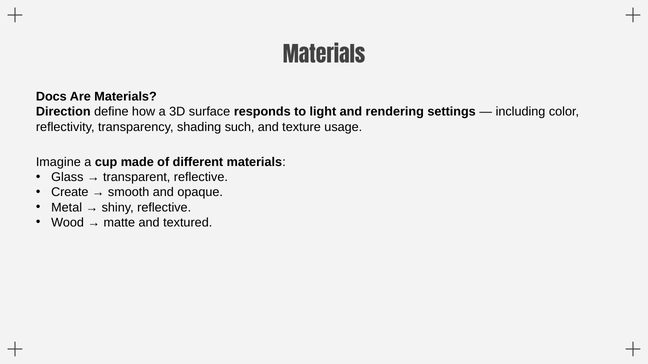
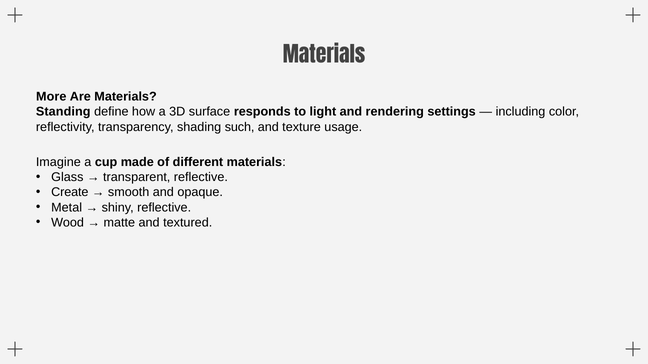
Docs: Docs -> More
Direction: Direction -> Standing
